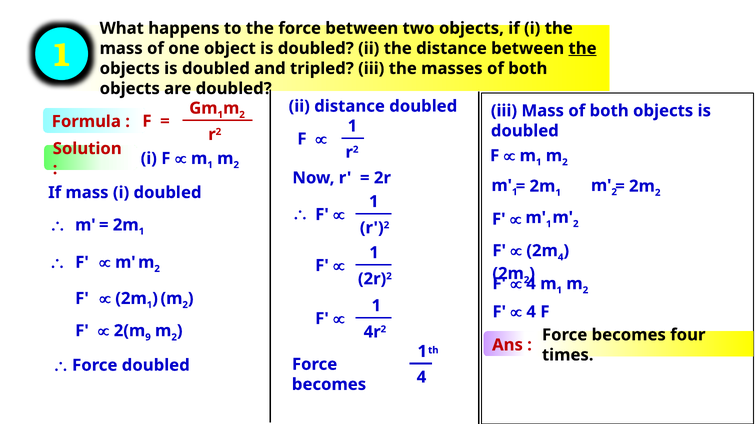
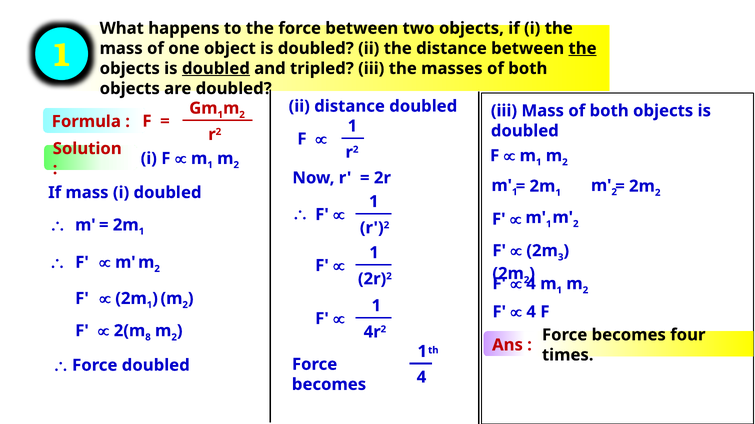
doubled at (216, 69) underline: none -> present
4 at (561, 258): 4 -> 3
9 at (148, 338): 9 -> 8
